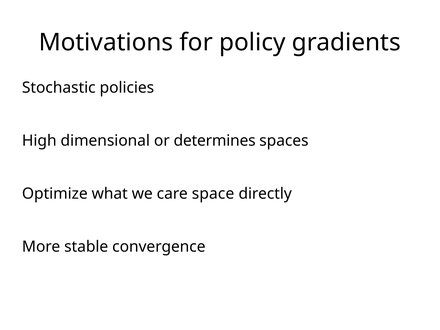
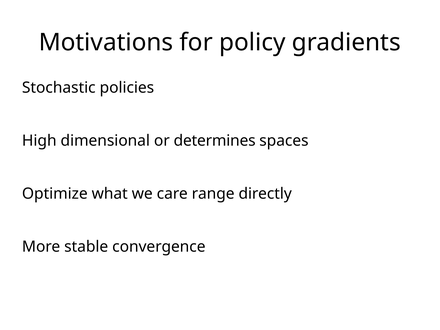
space: space -> range
